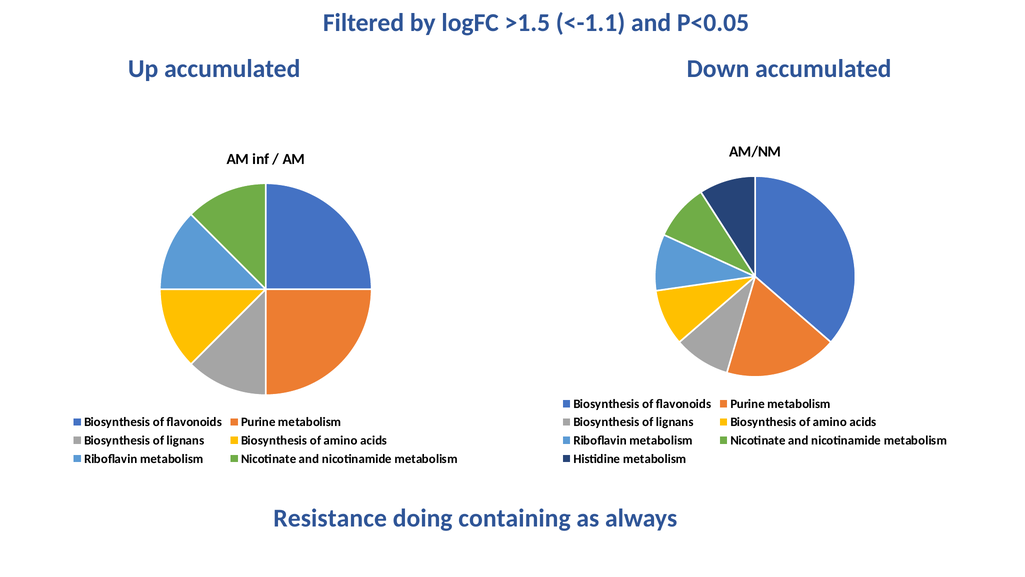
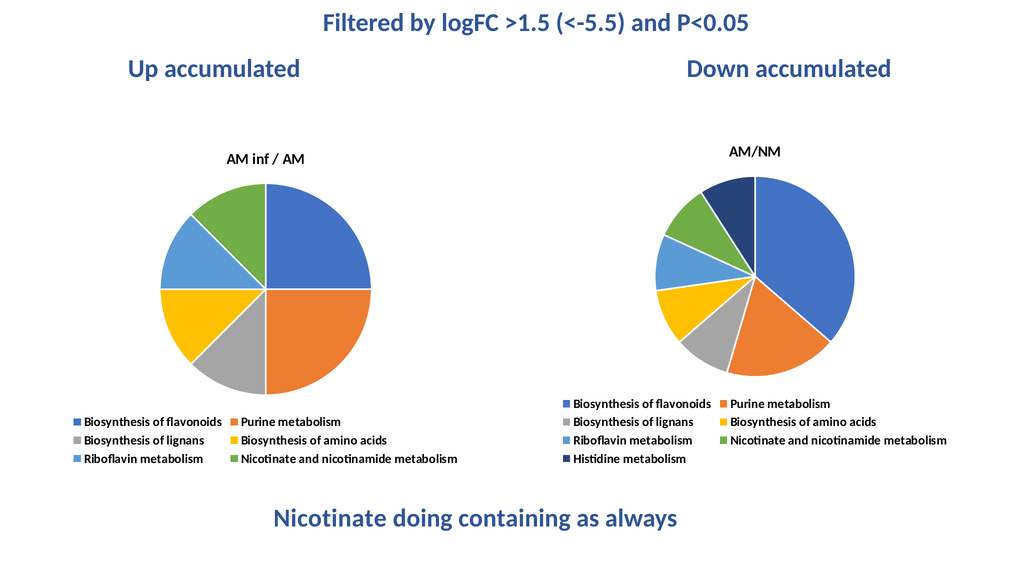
<-1.1: <-1.1 -> <-5.5
Resistance at (330, 518): Resistance -> Nicotinate
